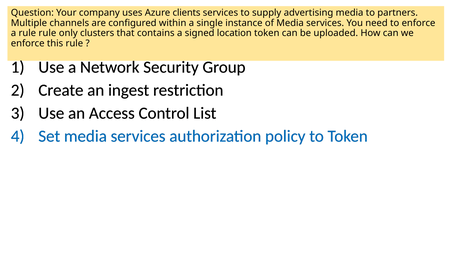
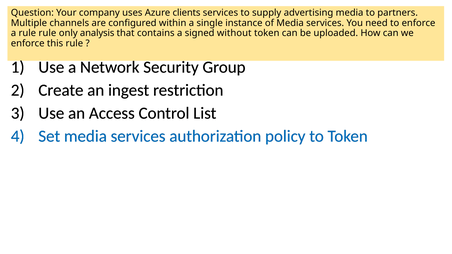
clusters: clusters -> analysis
location: location -> without
